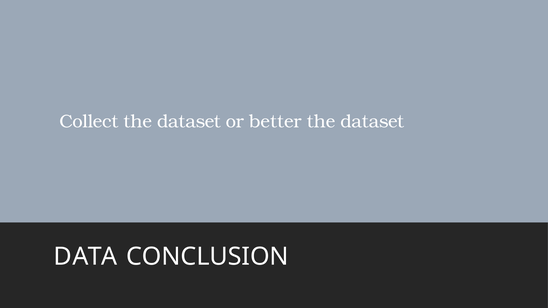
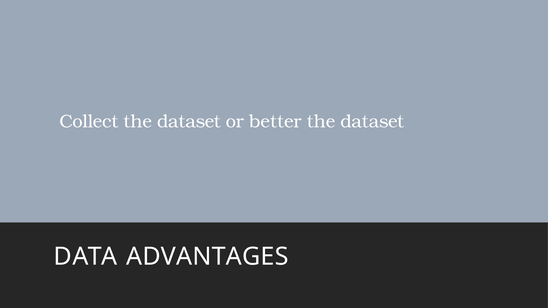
CONCLUSION: CONCLUSION -> ADVANTAGES
